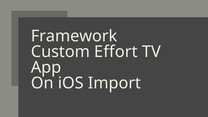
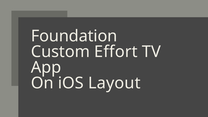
Framework: Framework -> Foundation
Import: Import -> Layout
